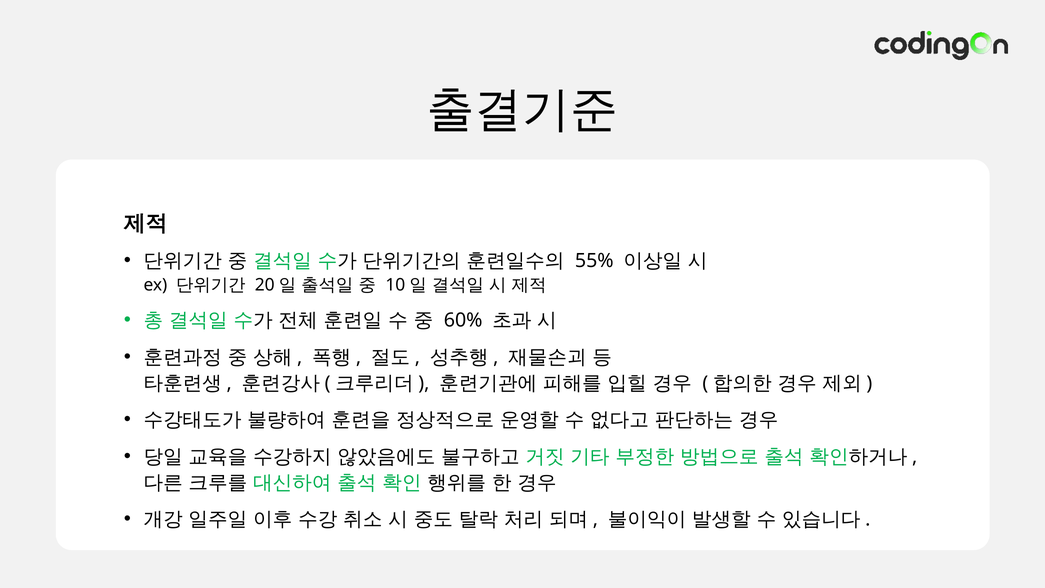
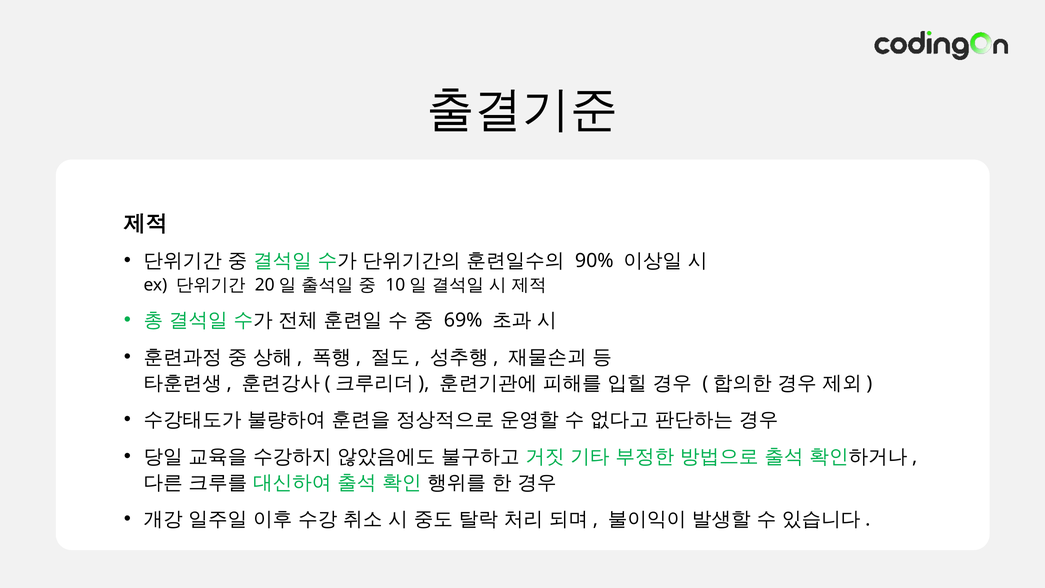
55%: 55% -> 90%
60%: 60% -> 69%
